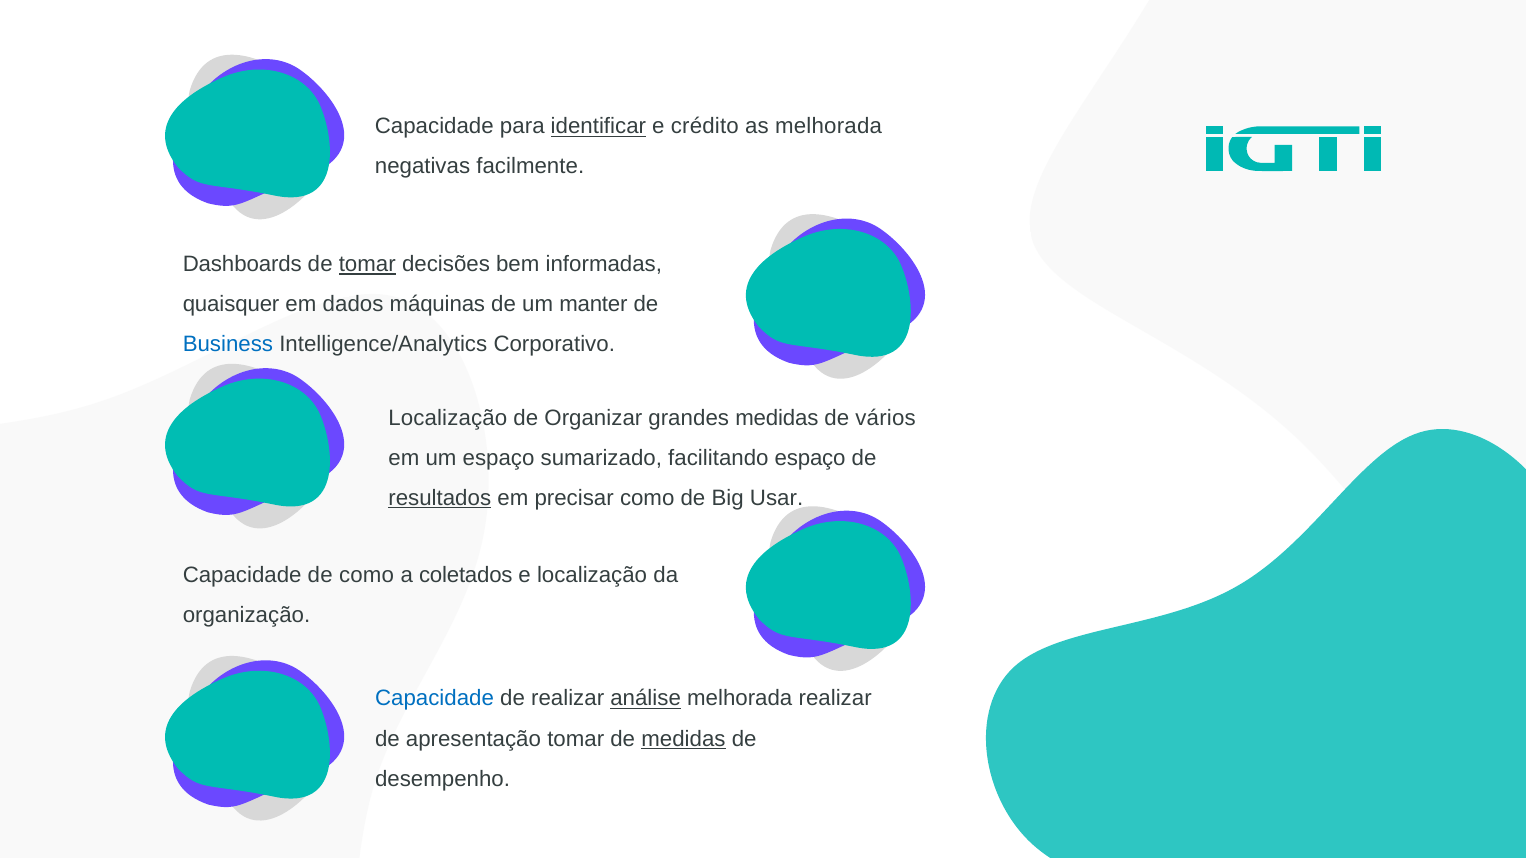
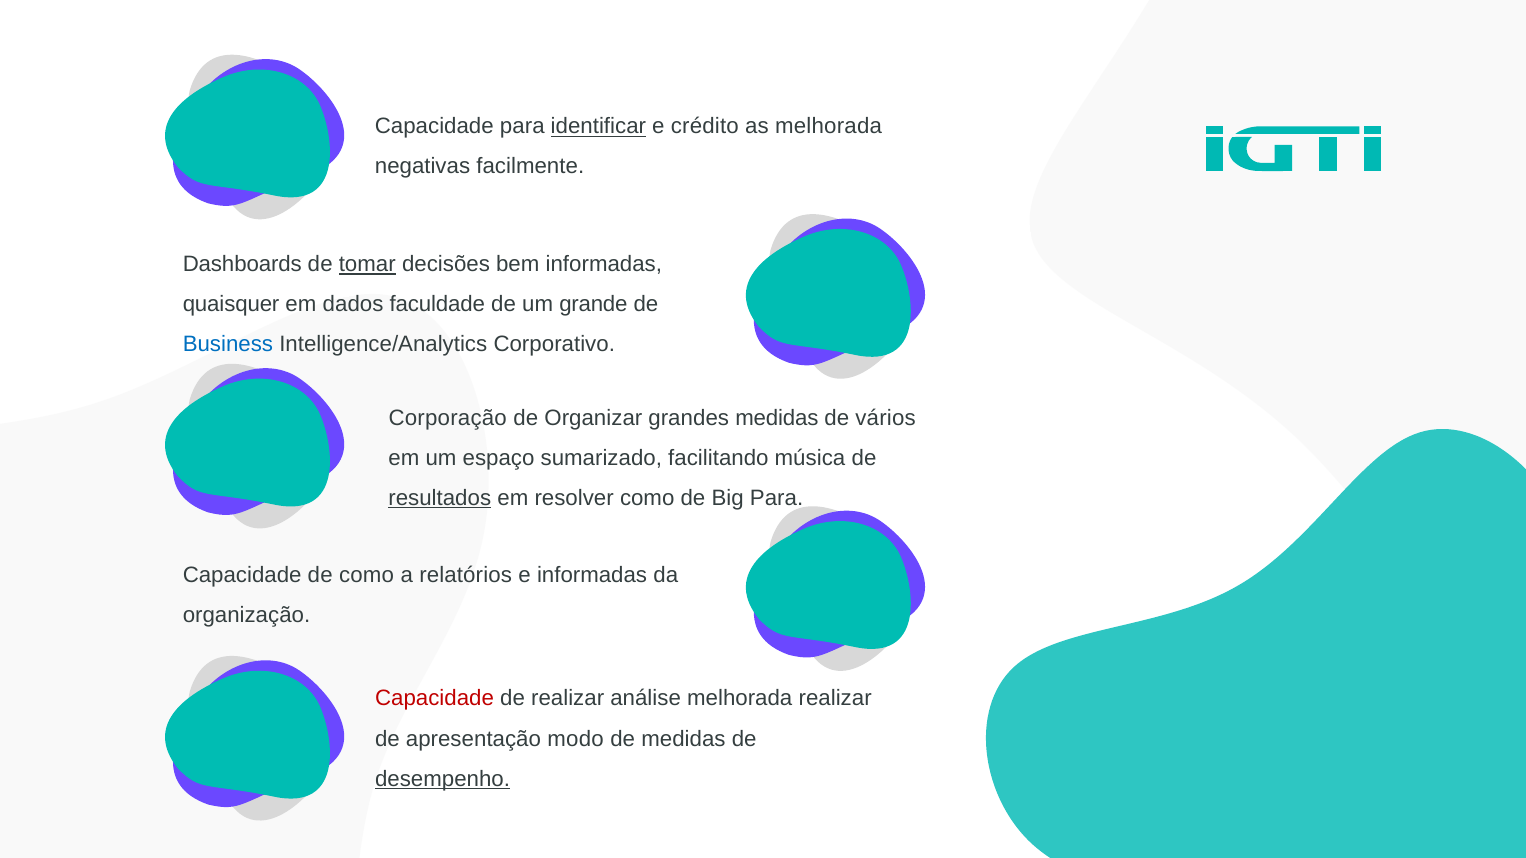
máquinas: máquinas -> faculdade
manter: manter -> grande
Localização at (448, 418): Localização -> Corporação
facilitando espaço: espaço -> música
precisar: precisar -> resolver
Big Usar: Usar -> Para
coletados: coletados -> relatórios
e localização: localização -> informadas
Capacidade at (434, 699) colour: blue -> red
análise underline: present -> none
apresentação tomar: tomar -> modo
medidas at (683, 739) underline: present -> none
desempenho underline: none -> present
